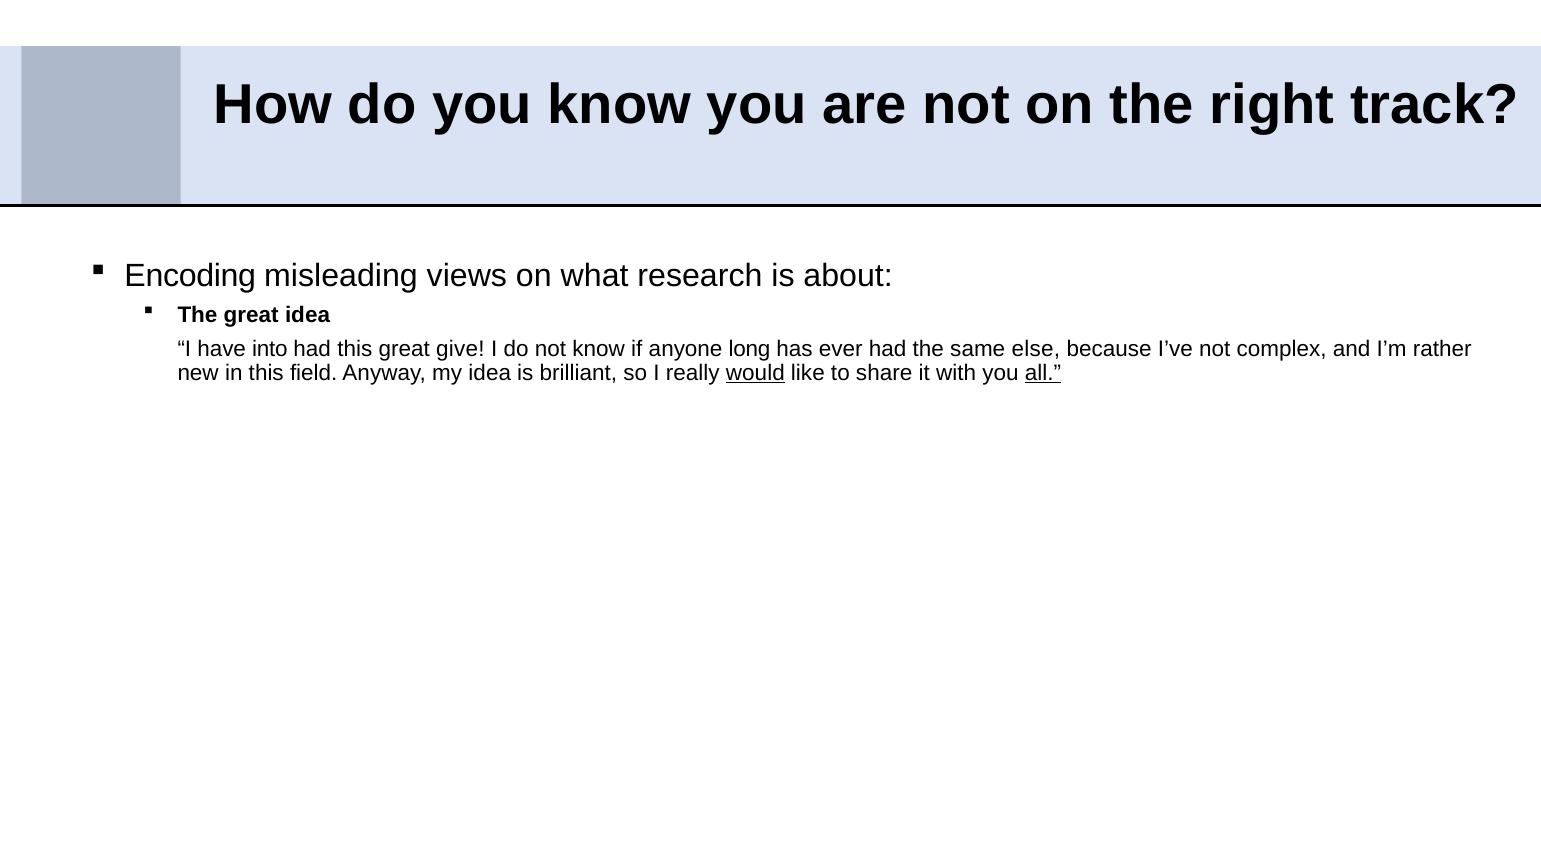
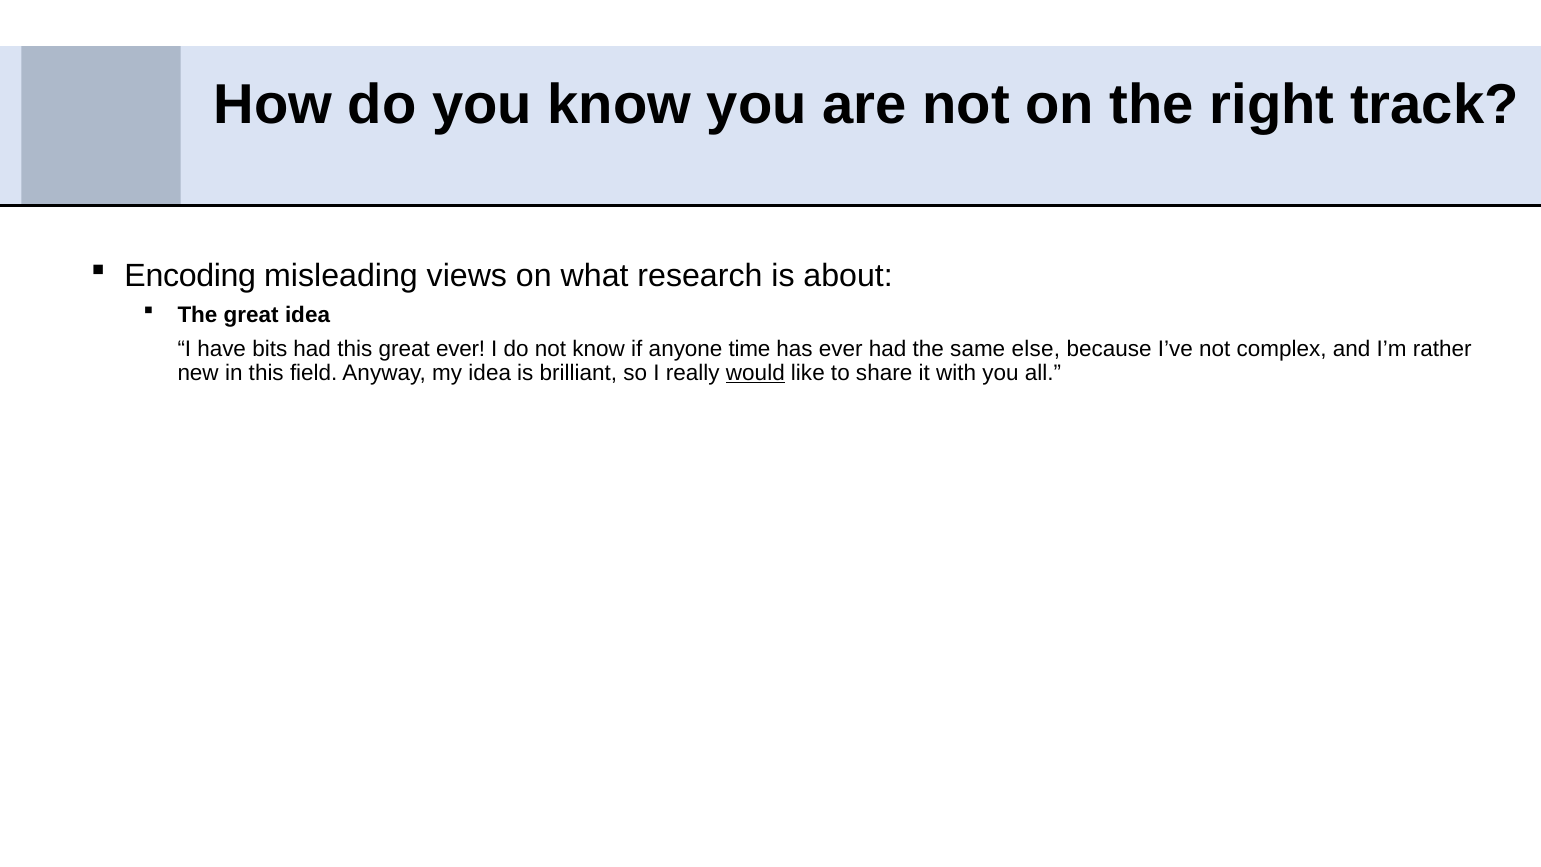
into: into -> bits
great give: give -> ever
long: long -> time
all underline: present -> none
